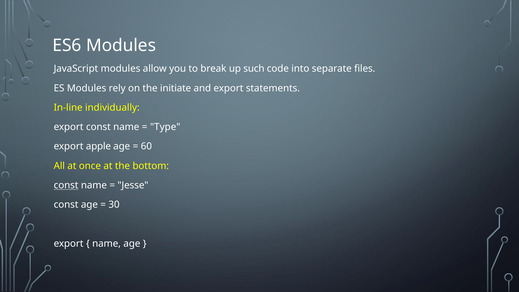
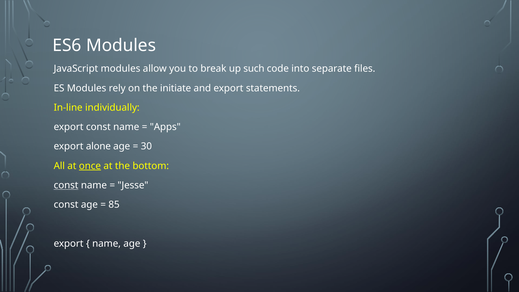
Type: Type -> Apps
apple: apple -> alone
60: 60 -> 30
once underline: none -> present
30: 30 -> 85
